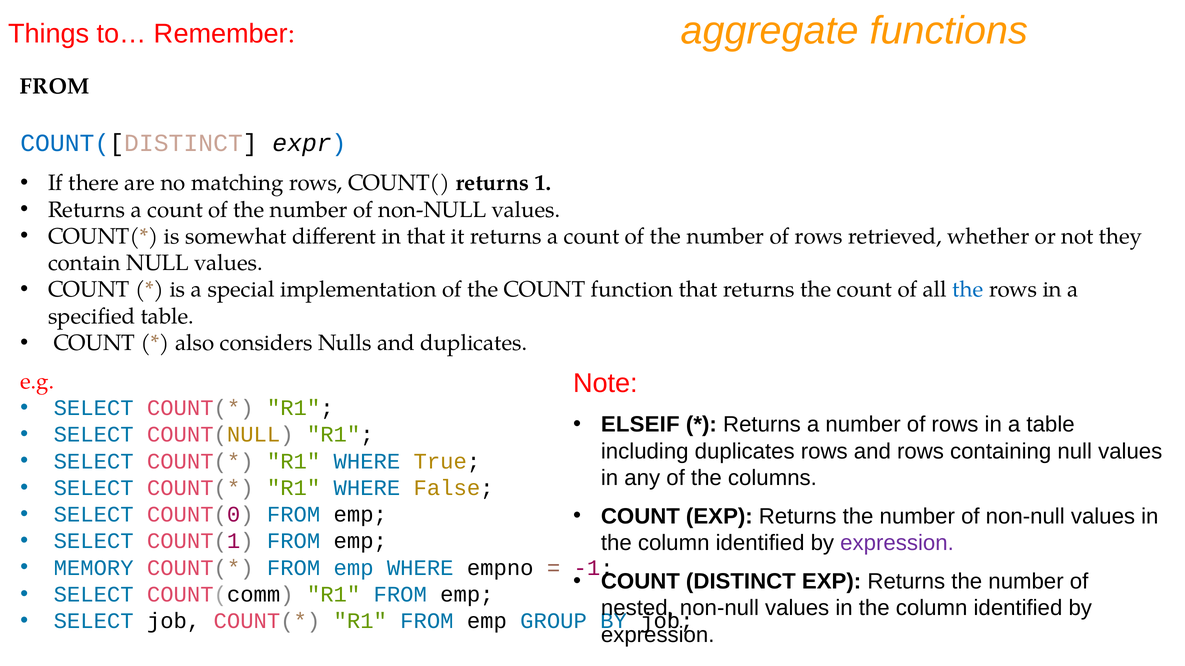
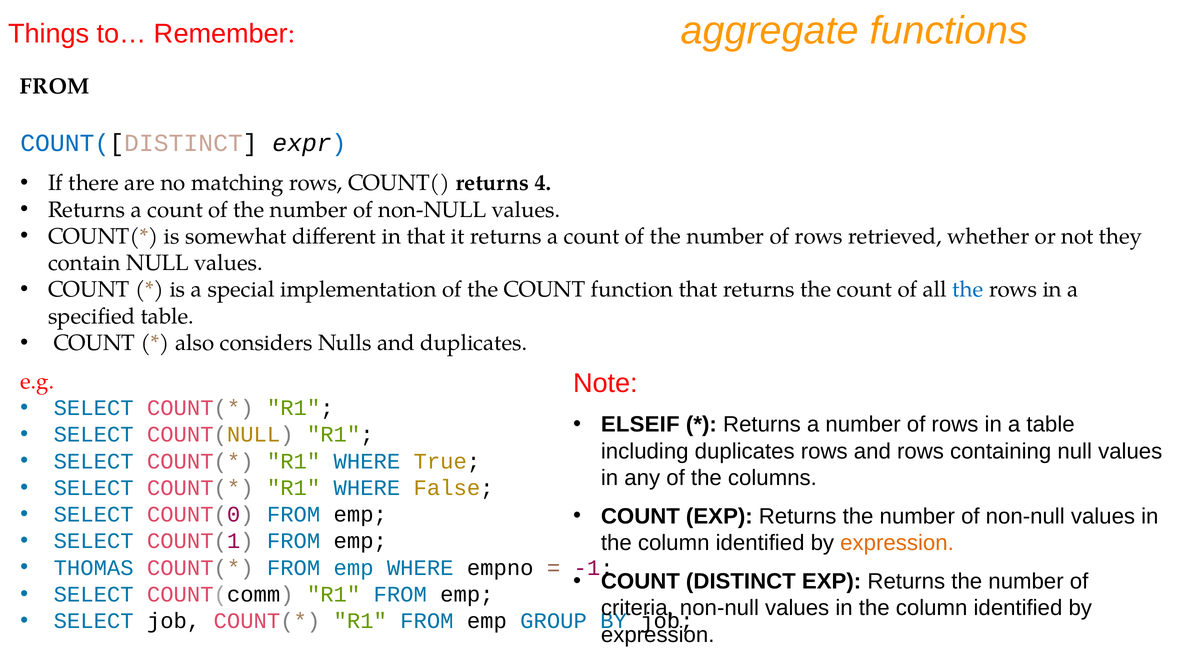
1: 1 -> 4
expression at (897, 543) colour: purple -> orange
MEMORY: MEMORY -> THOMAS
nested: nested -> criteria
